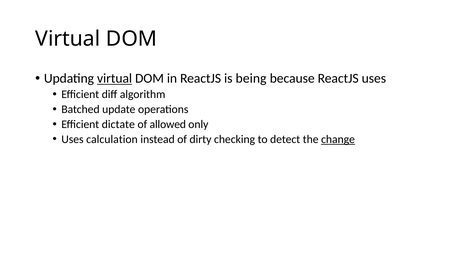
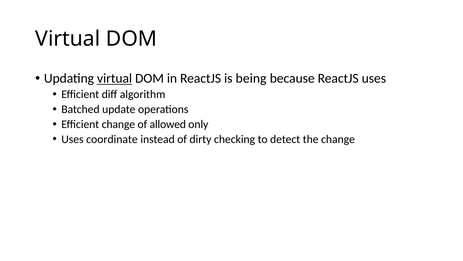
Efficient dictate: dictate -> change
calculation: calculation -> coordinate
change at (338, 139) underline: present -> none
